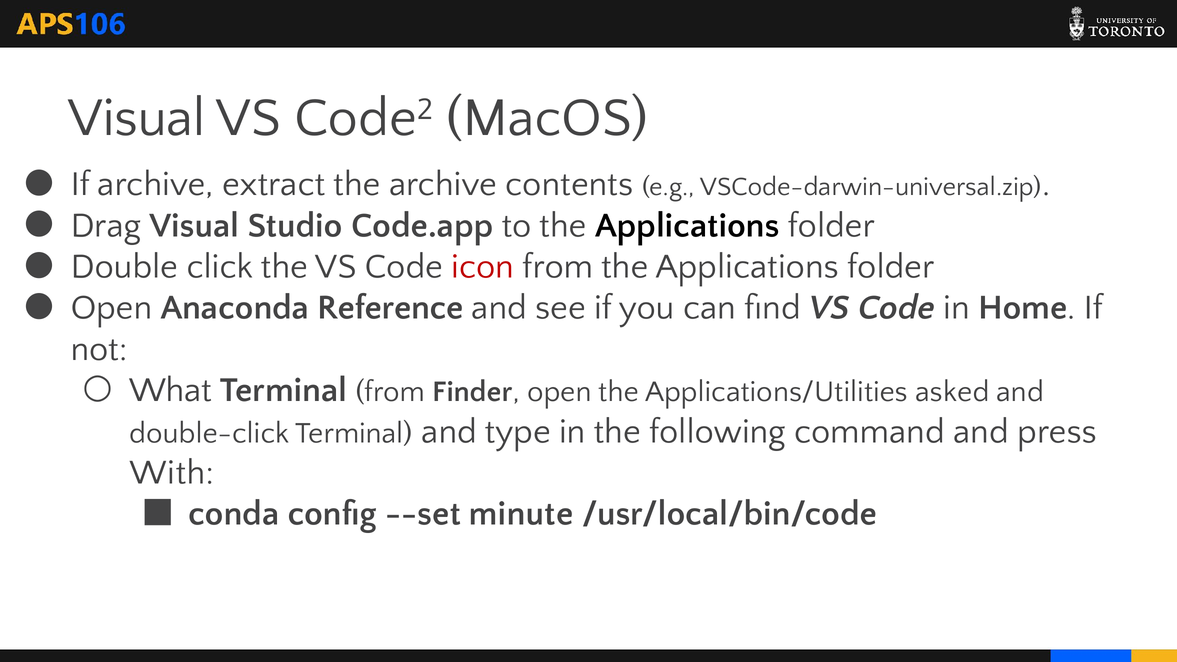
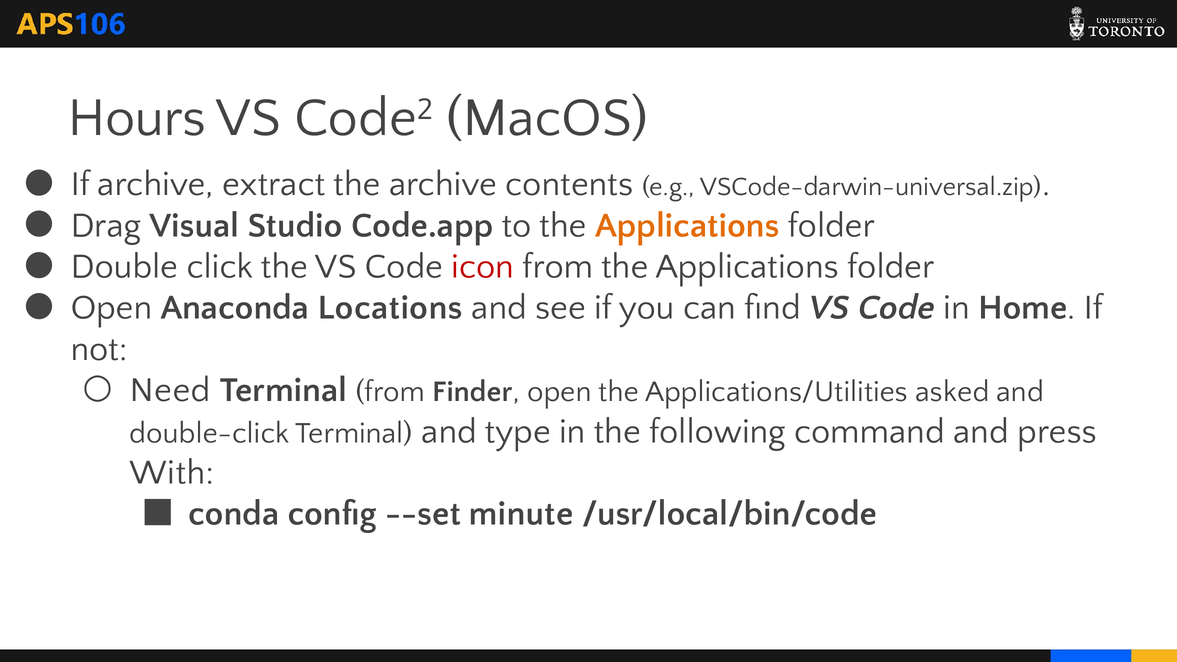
Visual at (137, 117): Visual -> Hours
Applications at (687, 225) colour: black -> orange
Reference: Reference -> Locations
What: What -> Need
